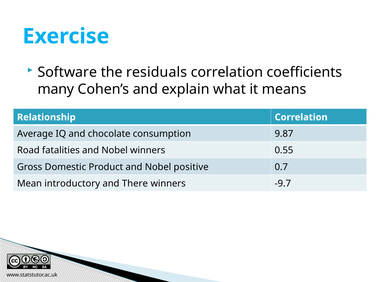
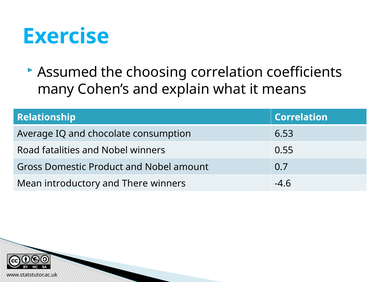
Software: Software -> Assumed
residuals: residuals -> choosing
9.87: 9.87 -> 6.53
positive: positive -> amount
-9.7: -9.7 -> -4.6
